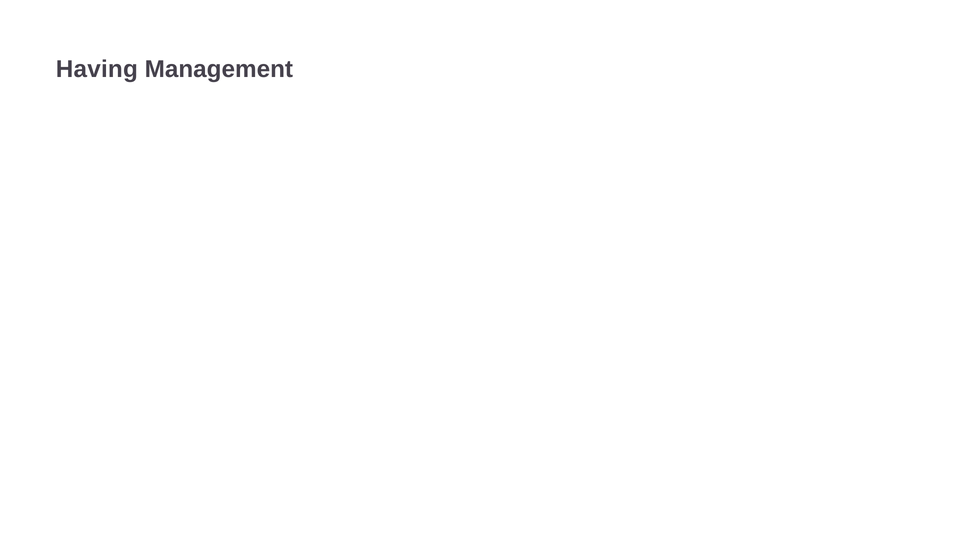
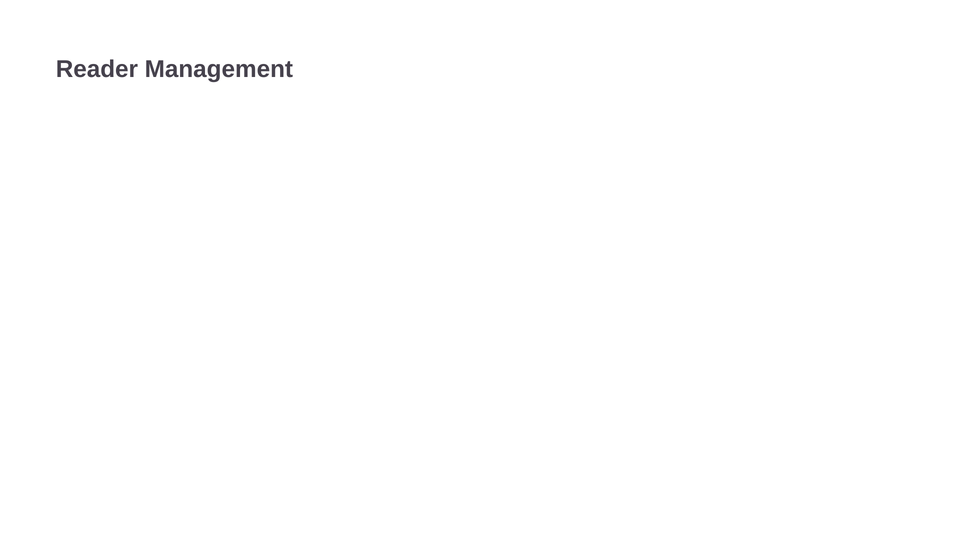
Having: Having -> Reader
